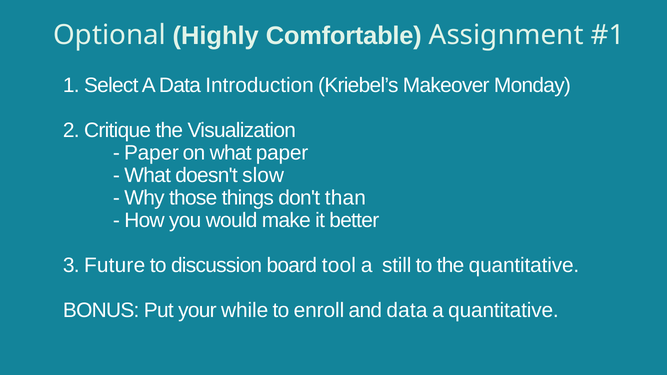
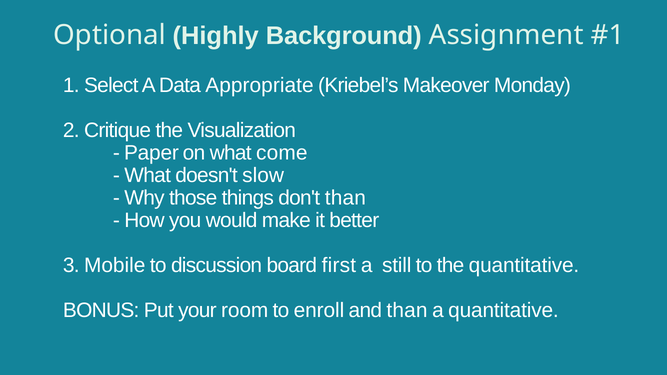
Comfortable: Comfortable -> Background
Introduction: Introduction -> Appropriate
what paper: paper -> come
Future: Future -> Mobile
tool: tool -> first
while: while -> room
and data: data -> than
